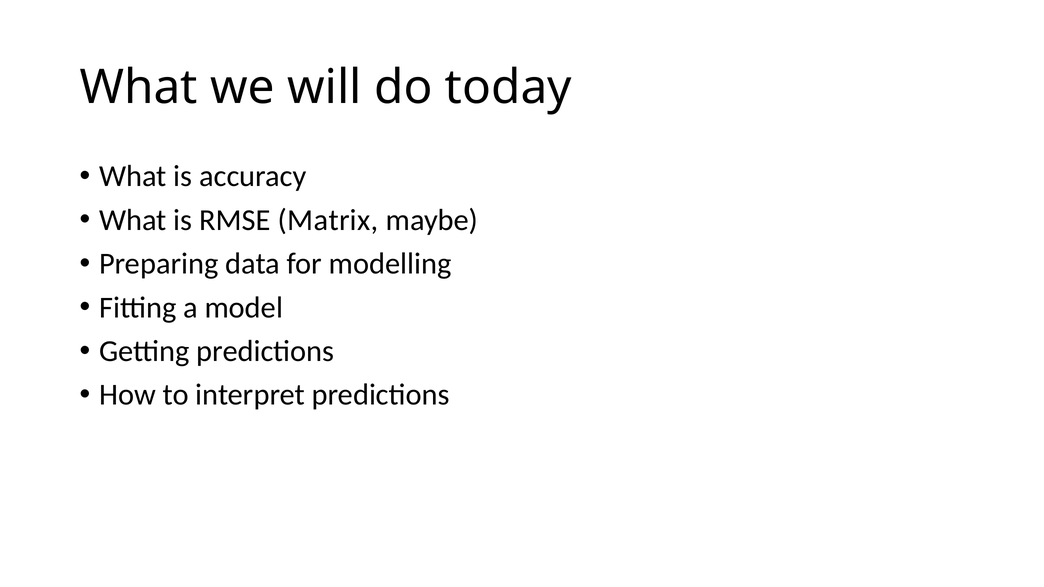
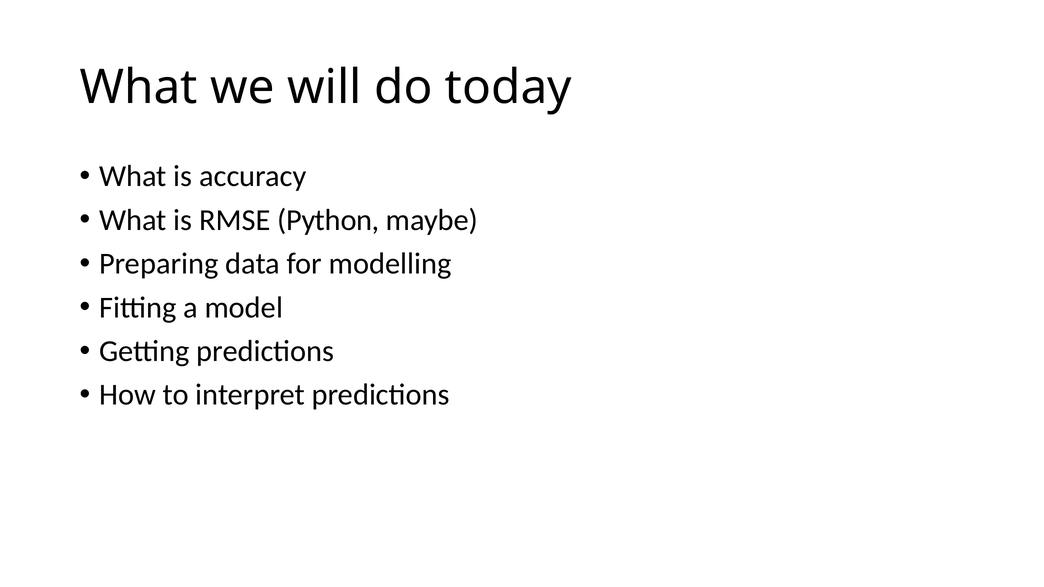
Matrix: Matrix -> Python
